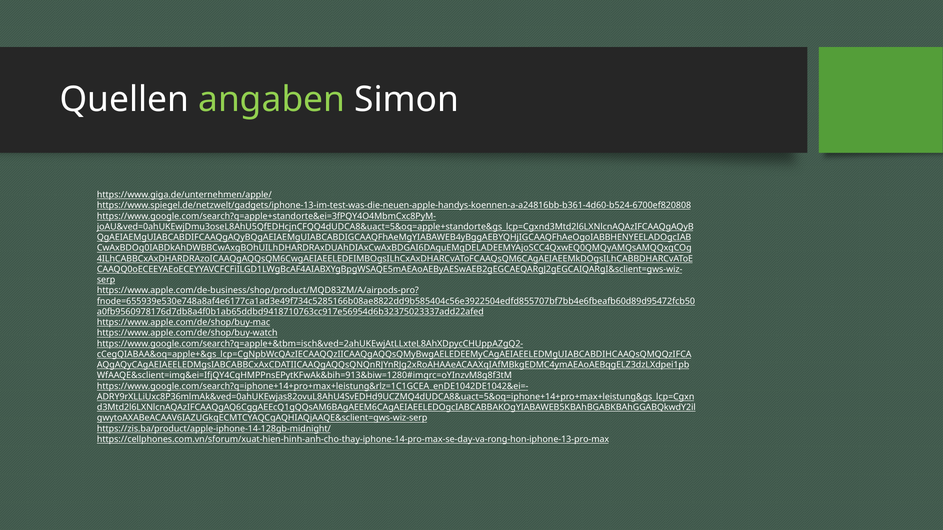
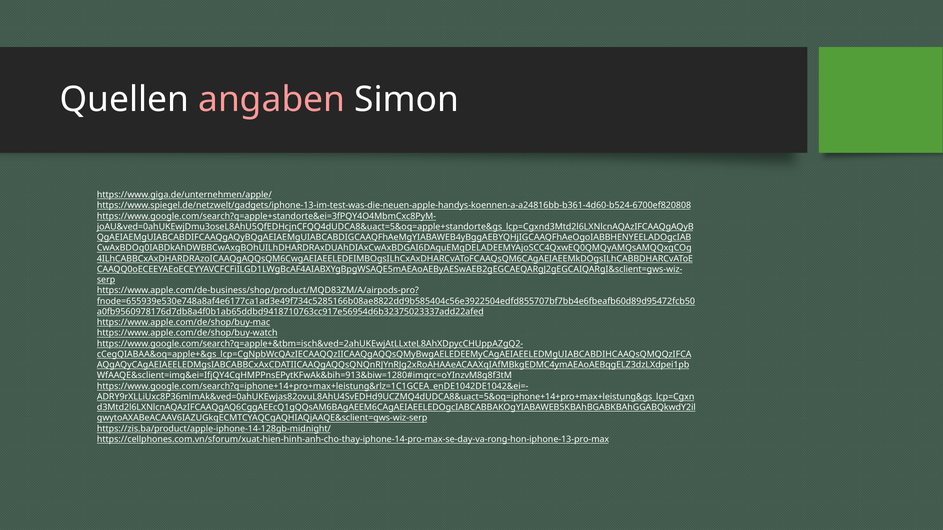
angaben colour: light green -> pink
